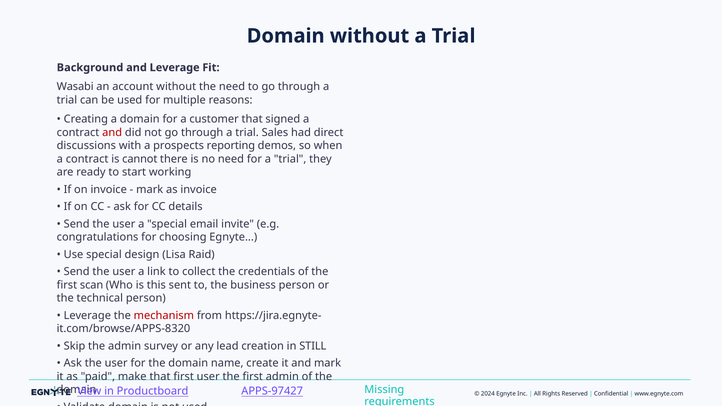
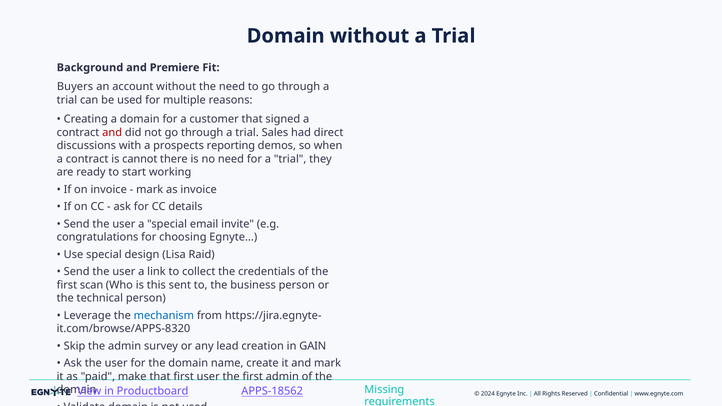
and Leverage: Leverage -> Premiere
Wasabi: Wasabi -> Buyers
mechanism colour: red -> blue
STILL: STILL -> GAIN
APPS-97427: APPS-97427 -> APPS-18562
